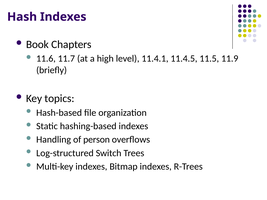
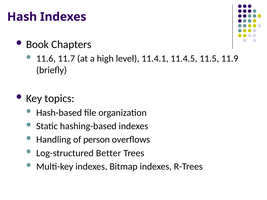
Switch: Switch -> Better
